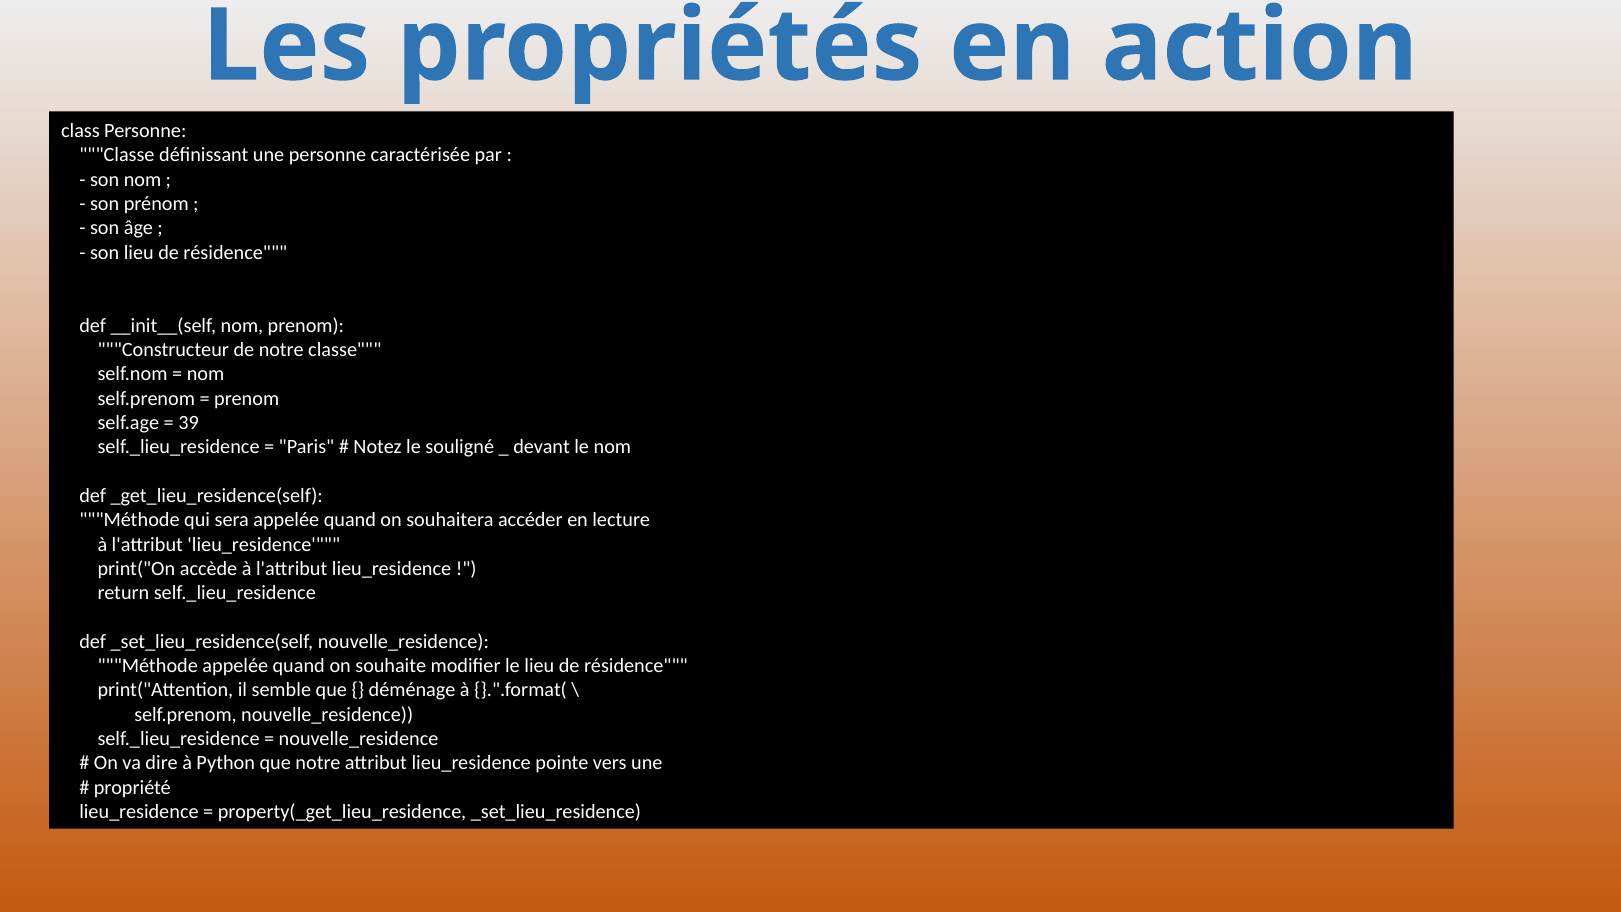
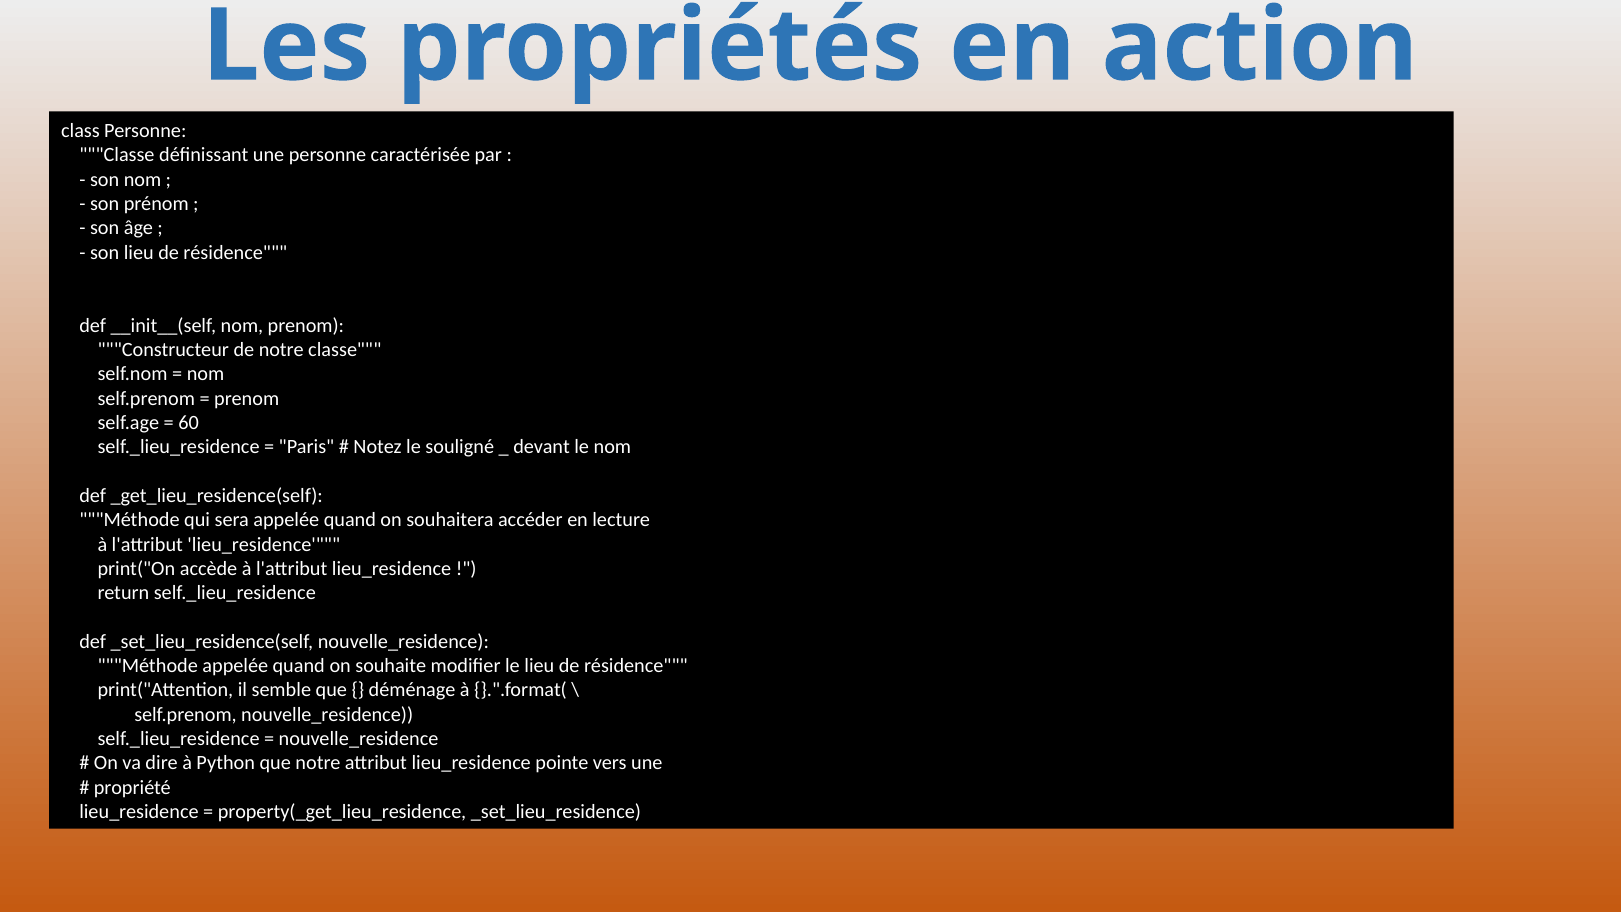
39: 39 -> 60
